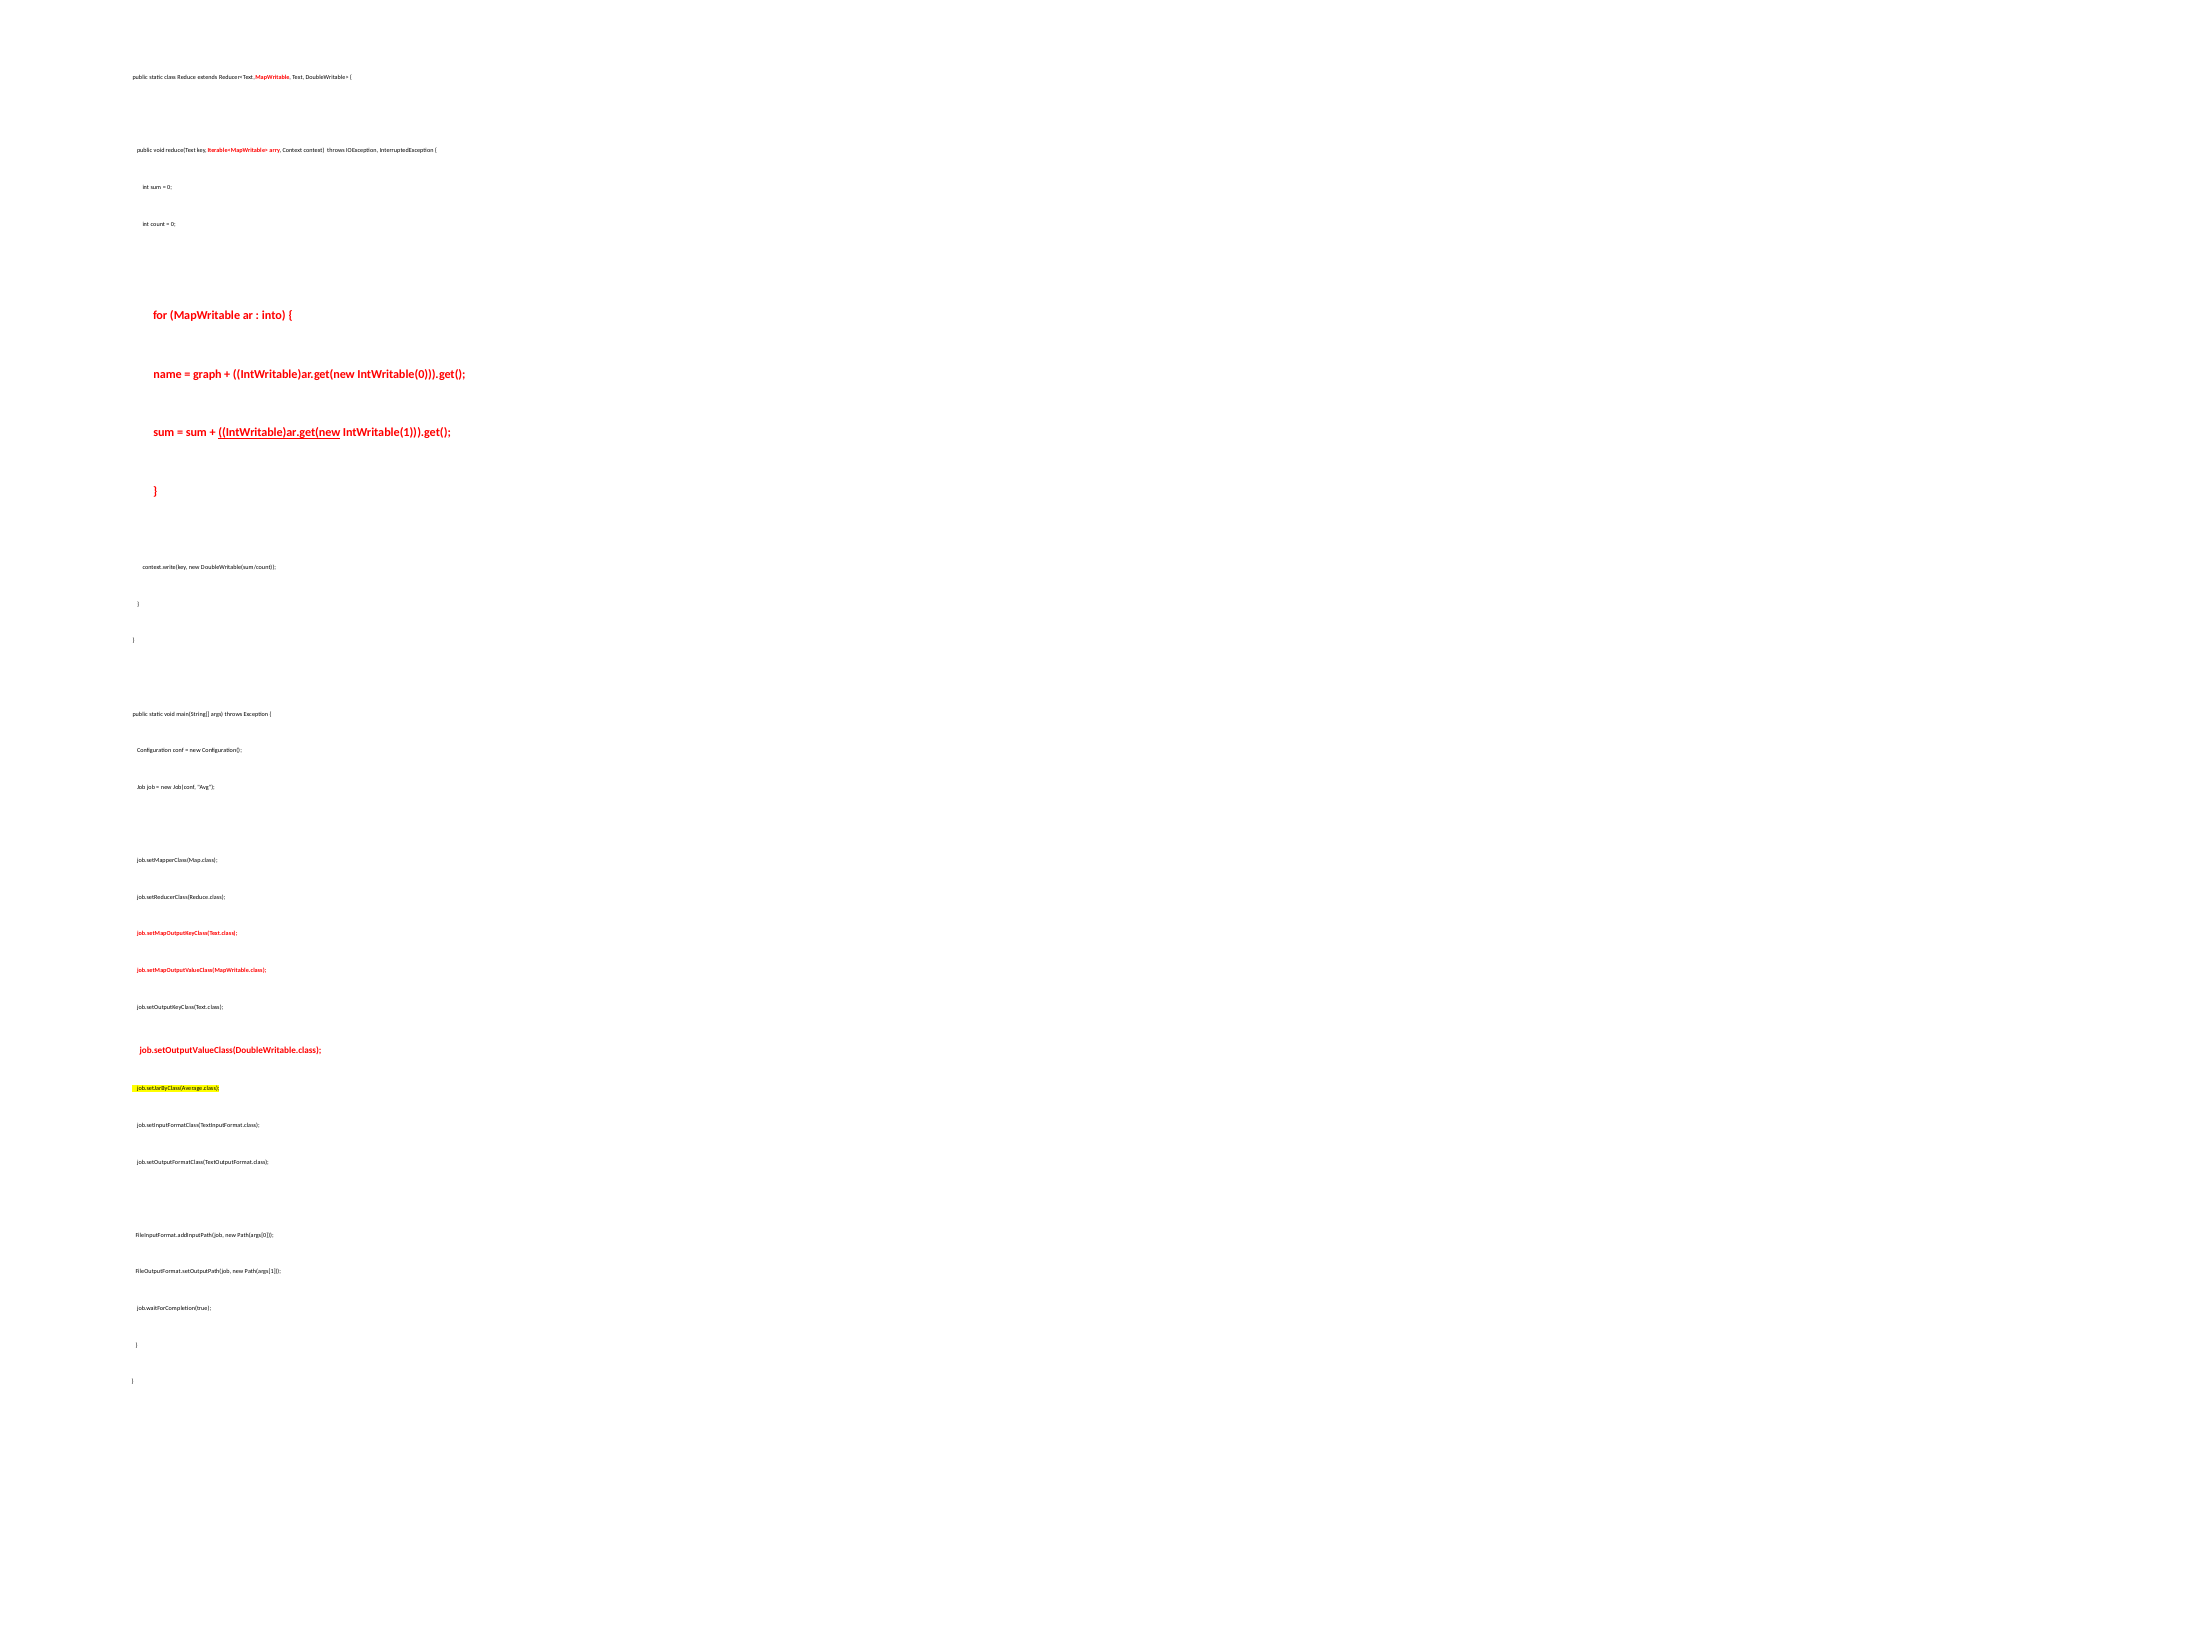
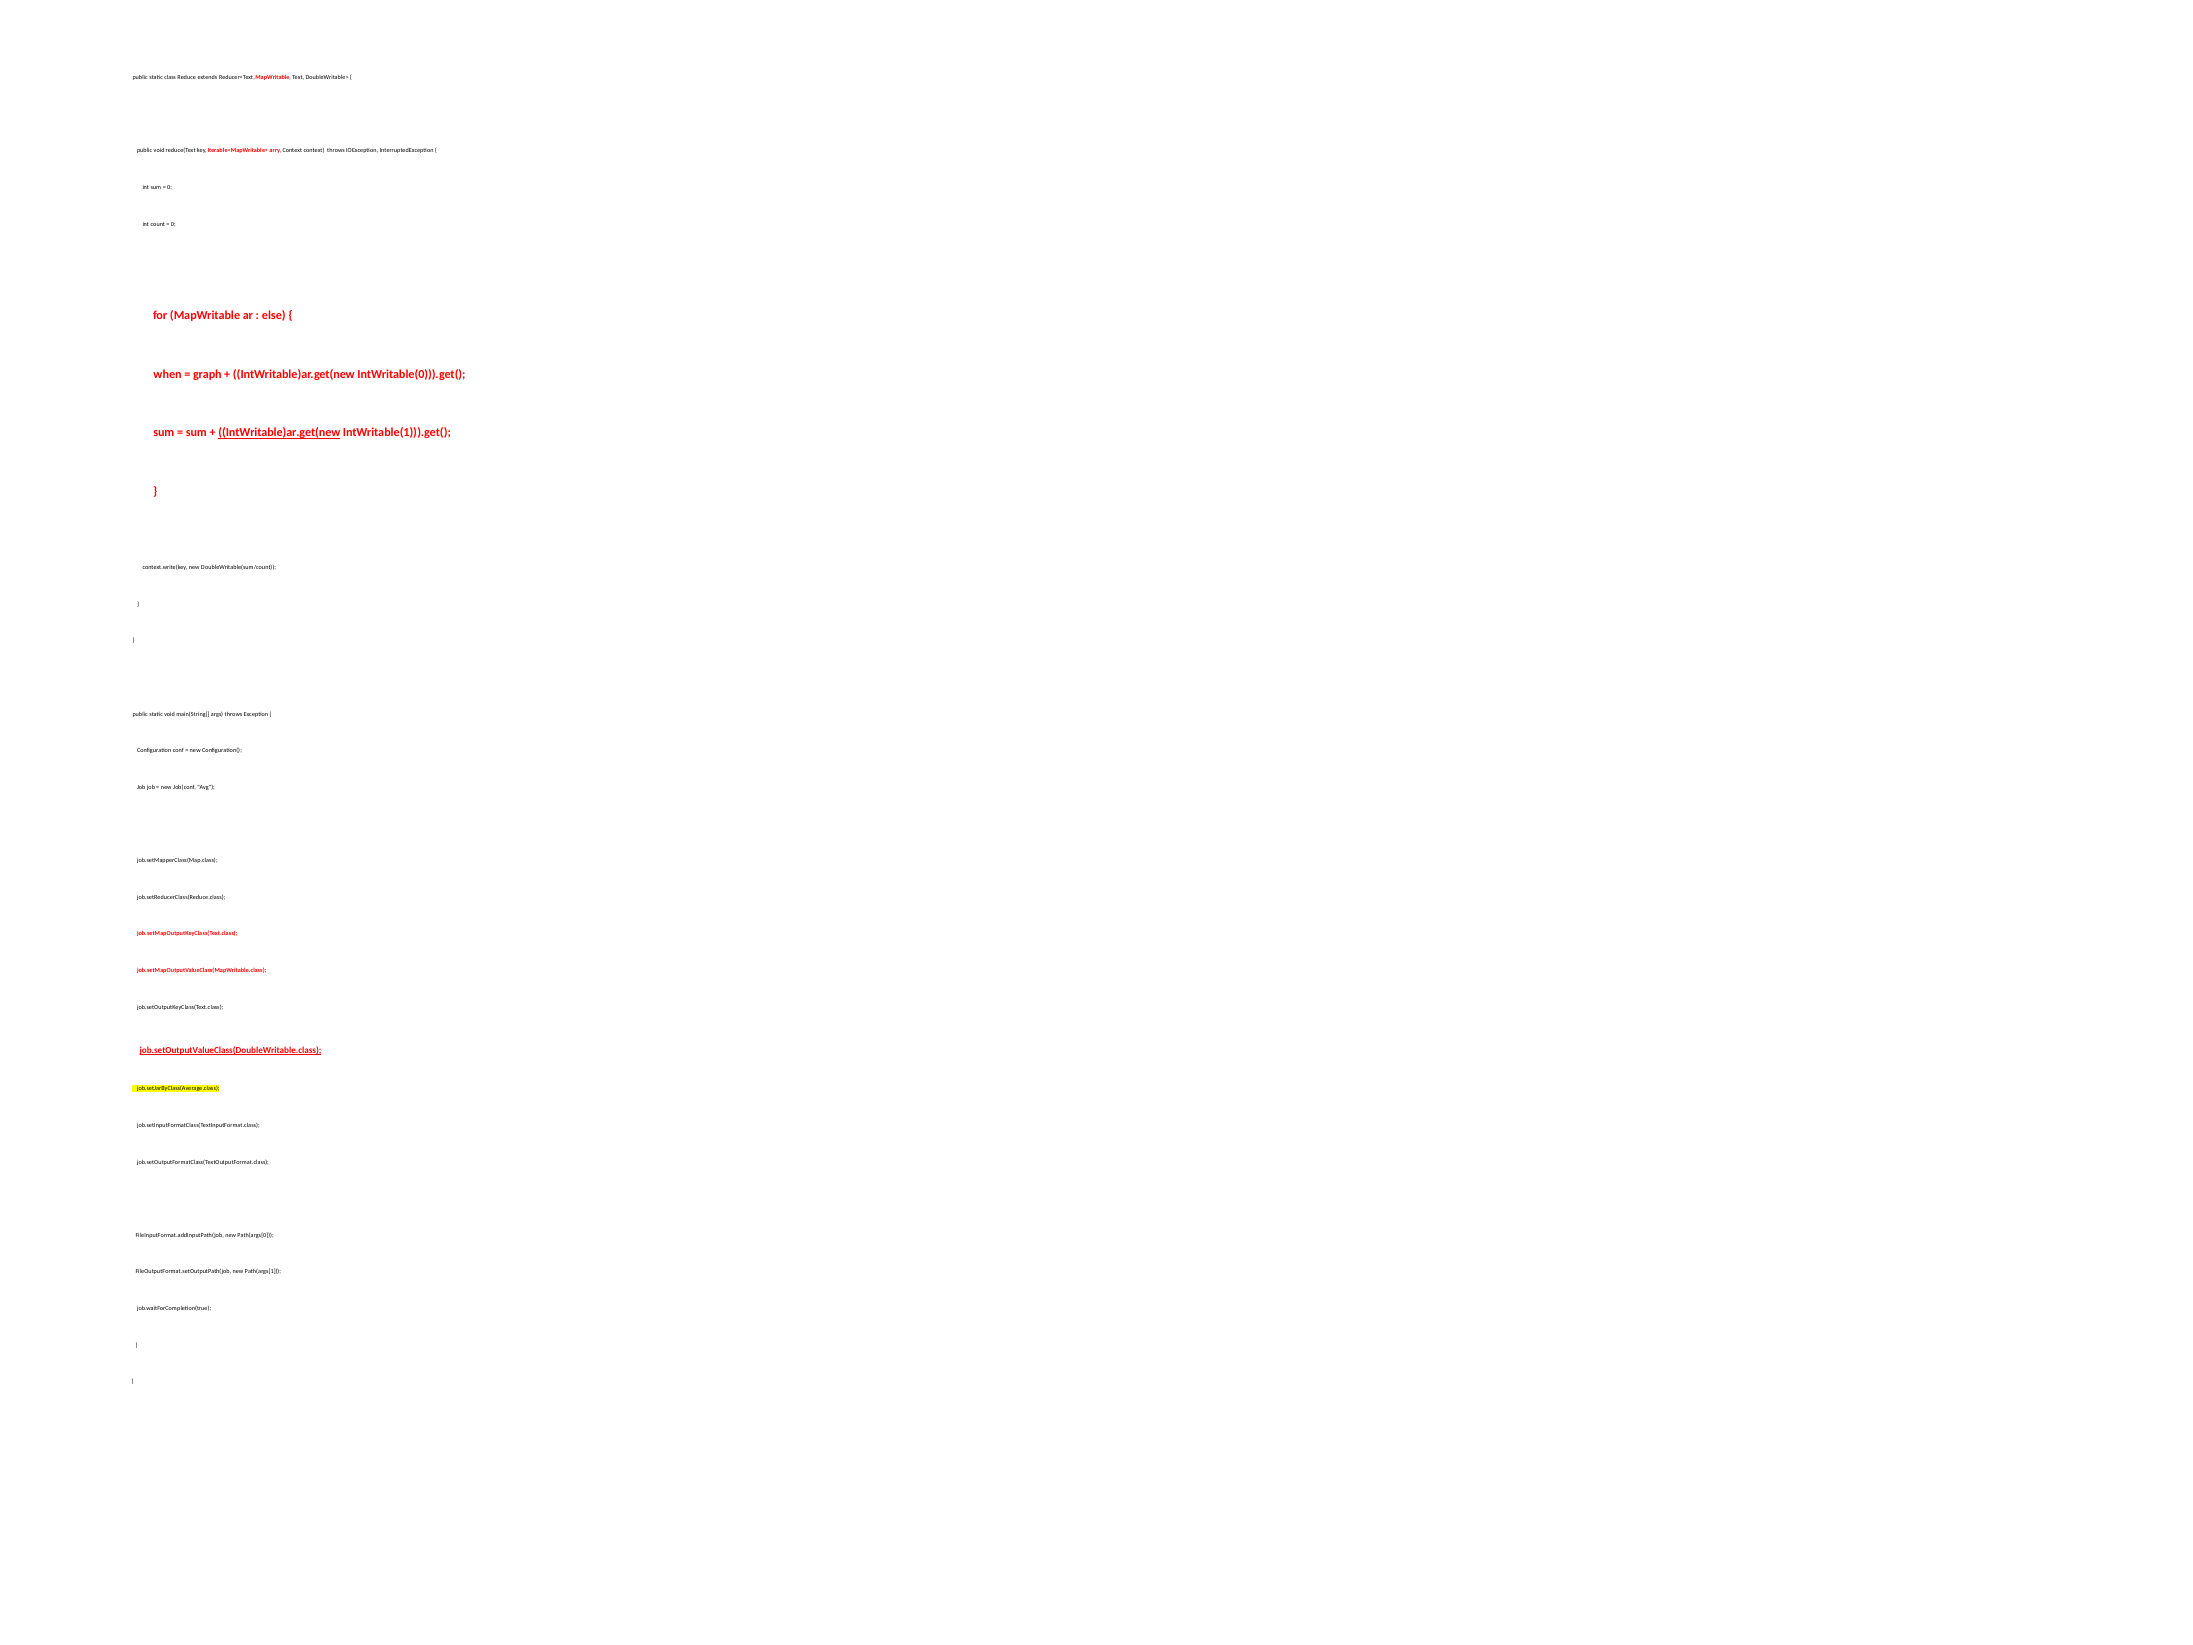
into: into -> else
name: name -> when
job.setOutputValueClass(DoubleWritable.class underline: none -> present
